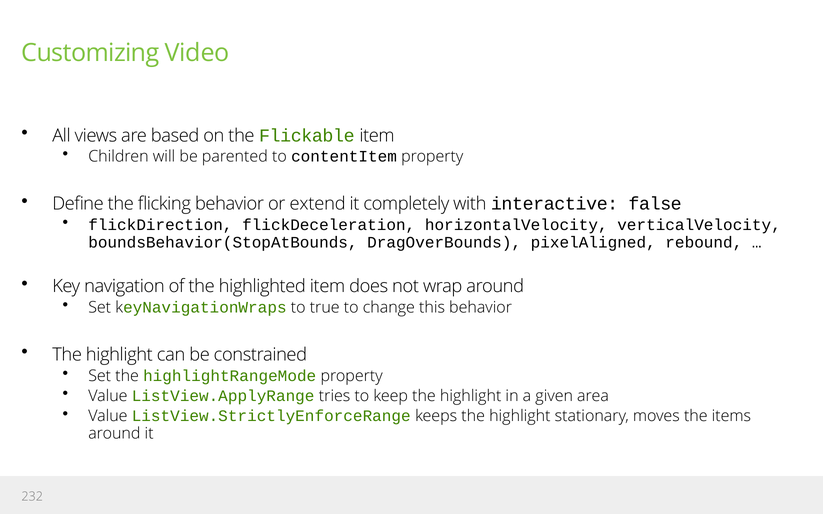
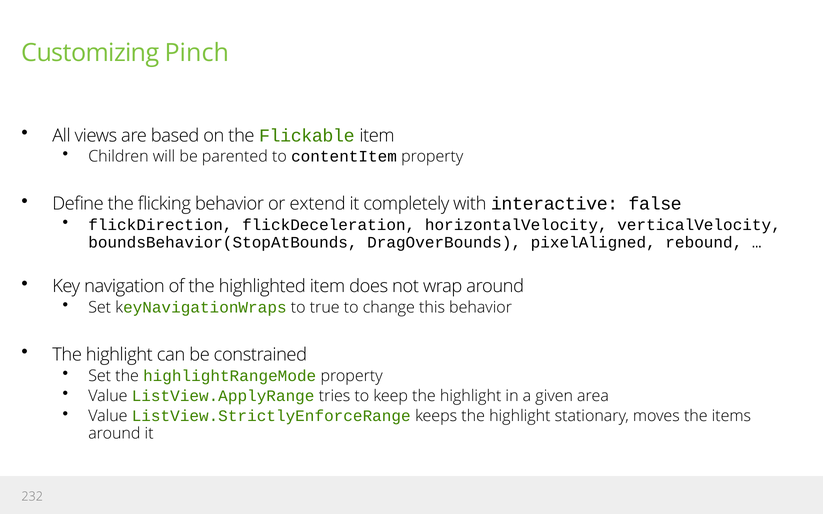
Video: Video -> Pinch
